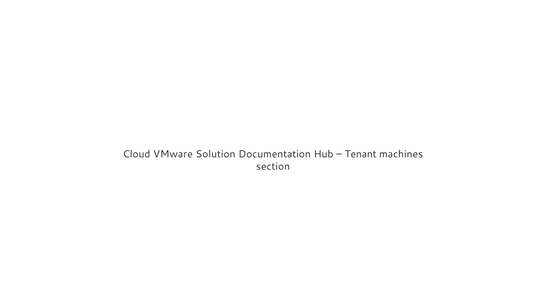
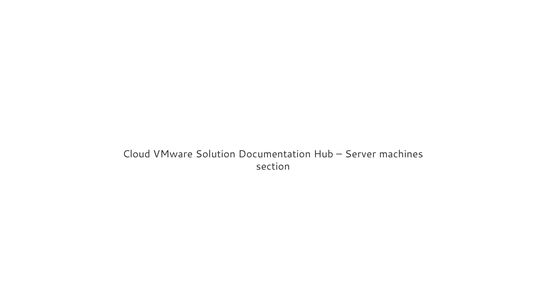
Tenant: Tenant -> Server
